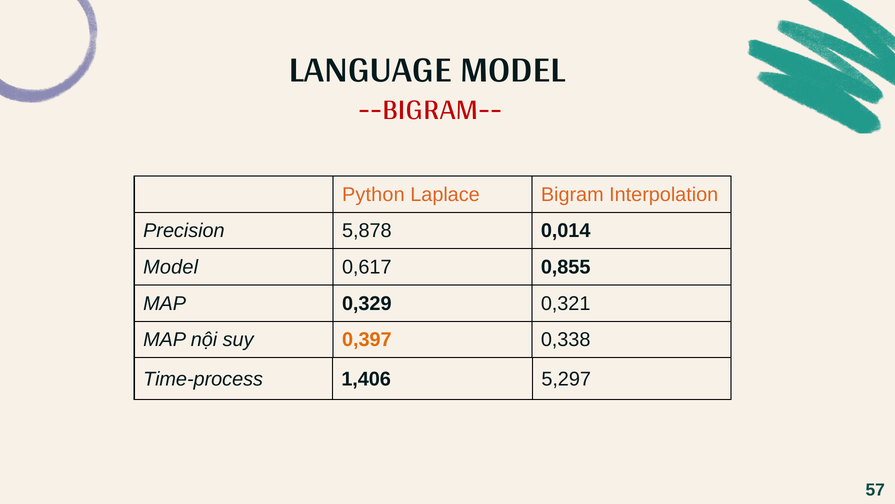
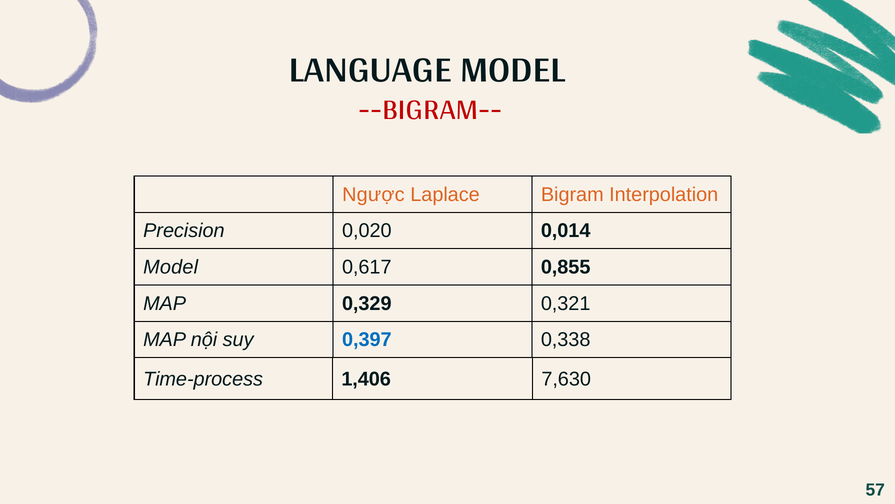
Python: Python -> Ngược
5,878: 5,878 -> 0,020
0,397 colour: orange -> blue
5,297: 5,297 -> 7,630
